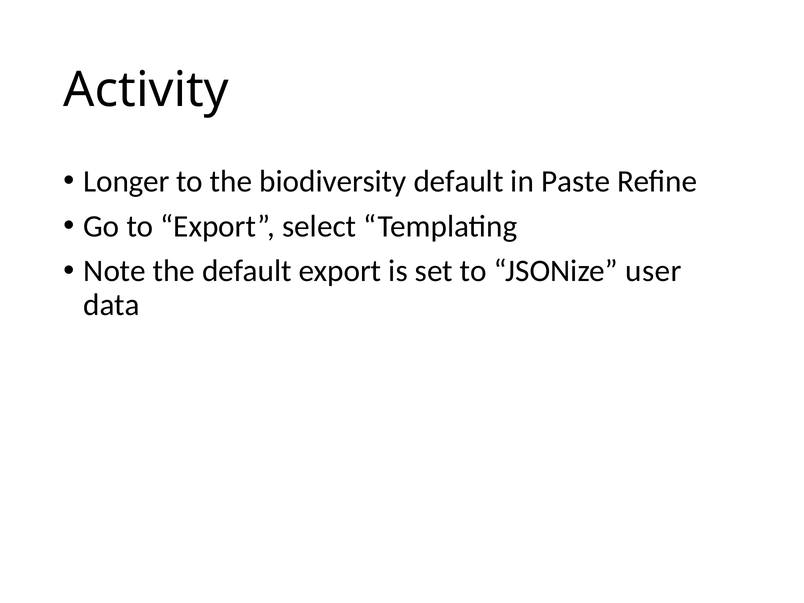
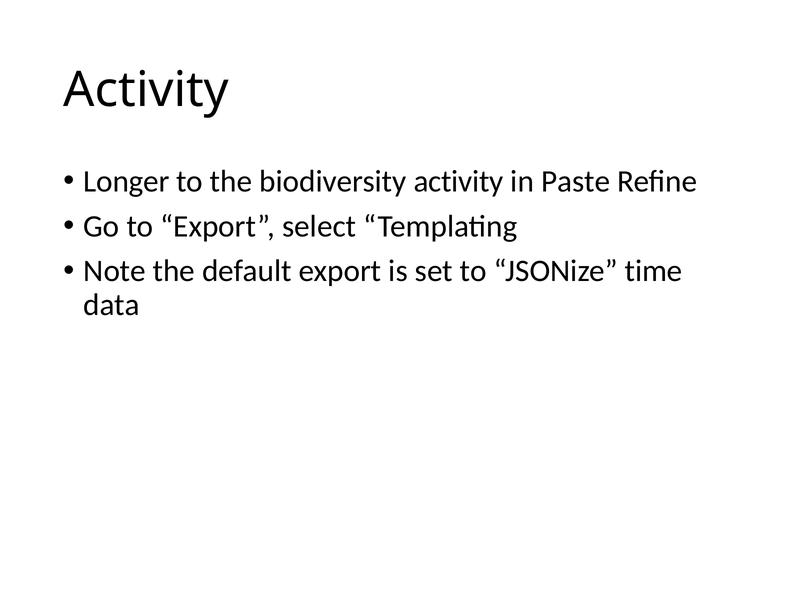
biodiversity default: default -> activity
user: user -> time
